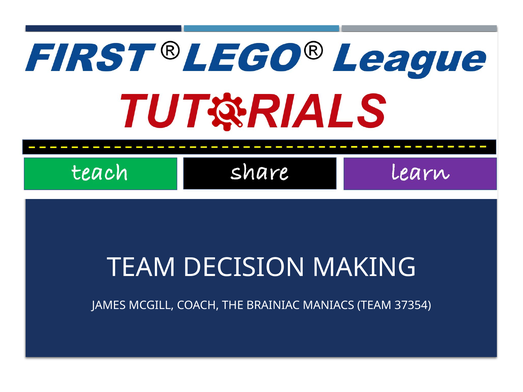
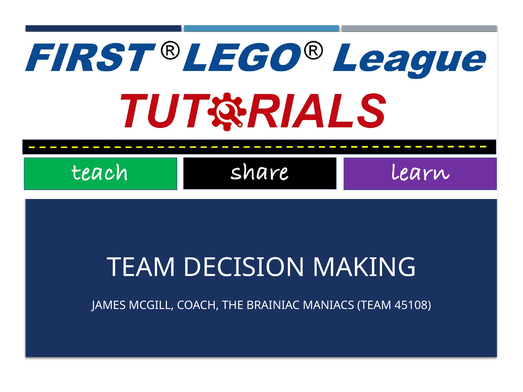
37354: 37354 -> 45108
